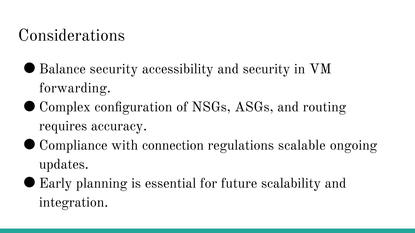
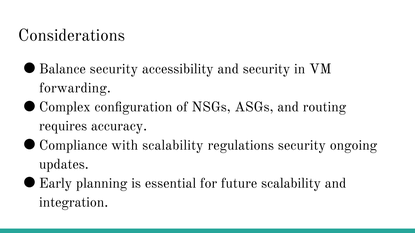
with connection: connection -> scalability
regulations scalable: scalable -> security
